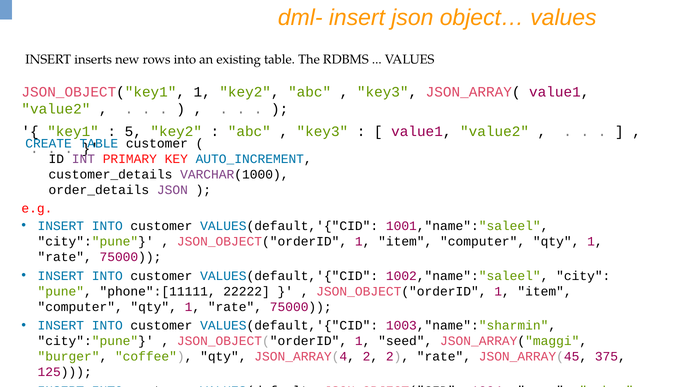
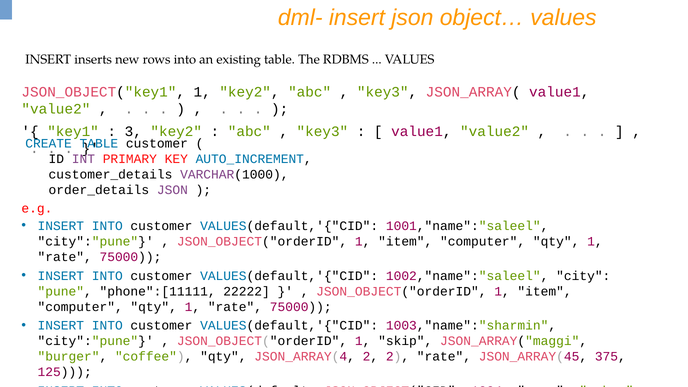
5: 5 -> 3
seed: seed -> skip
